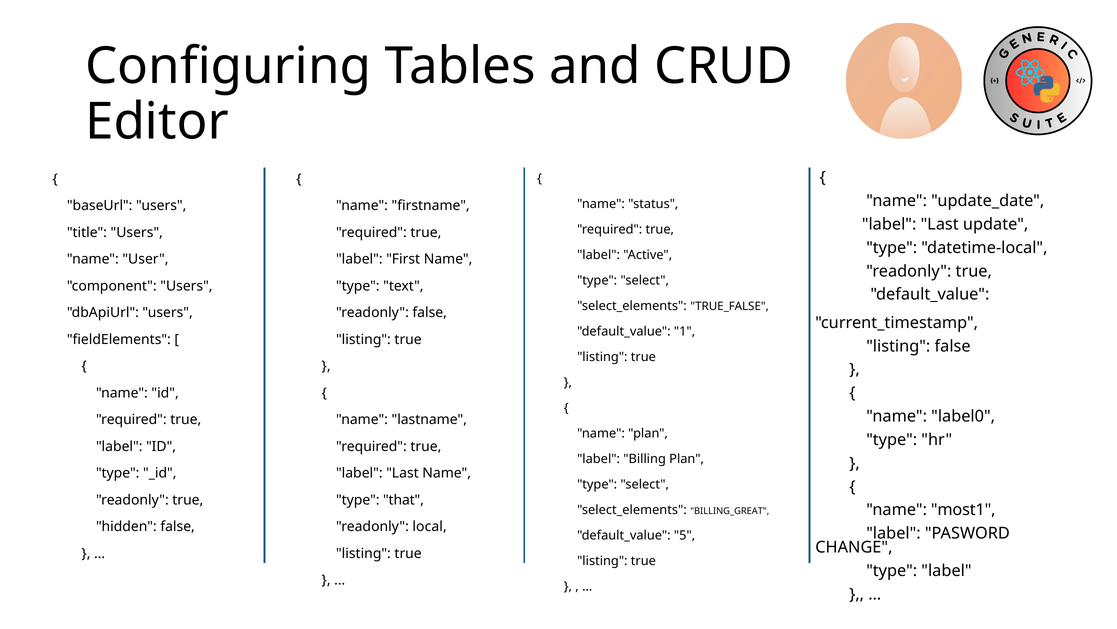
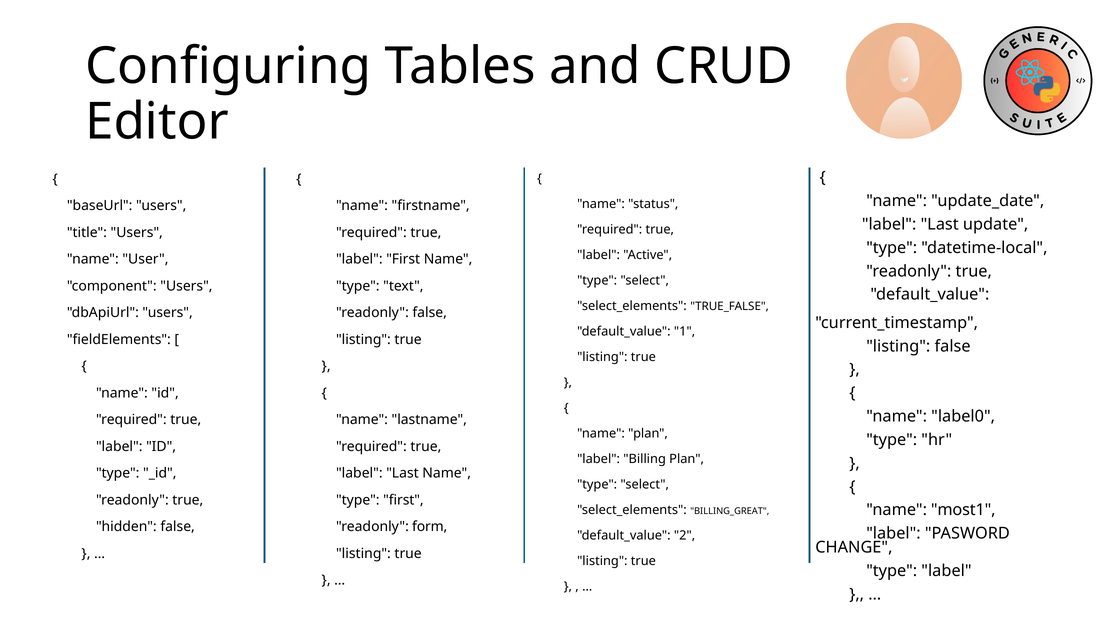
type that: that -> first
local: local -> form
5: 5 -> 2
